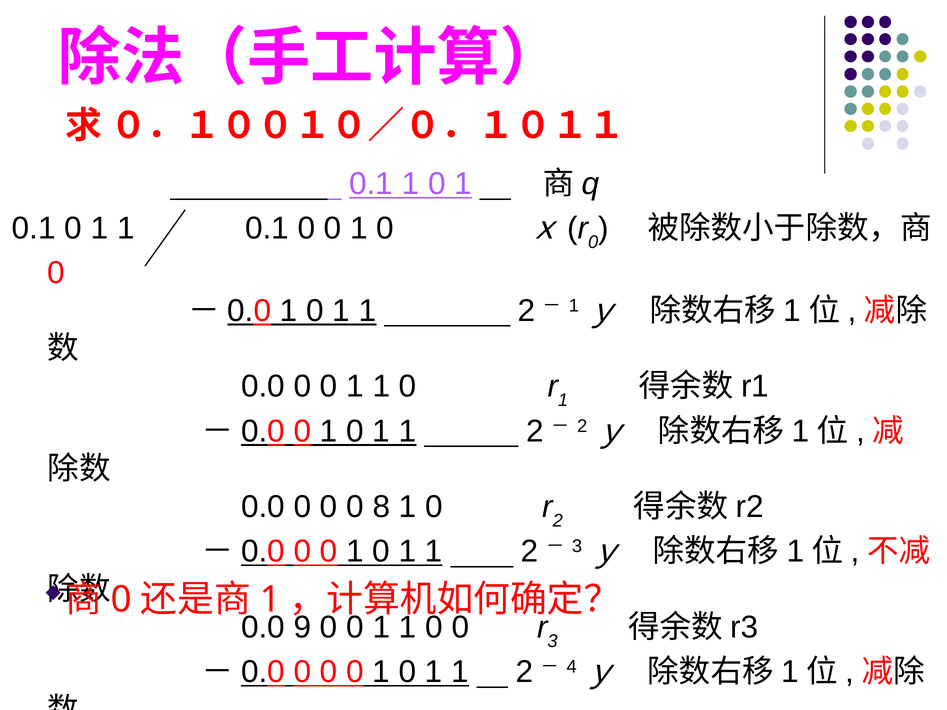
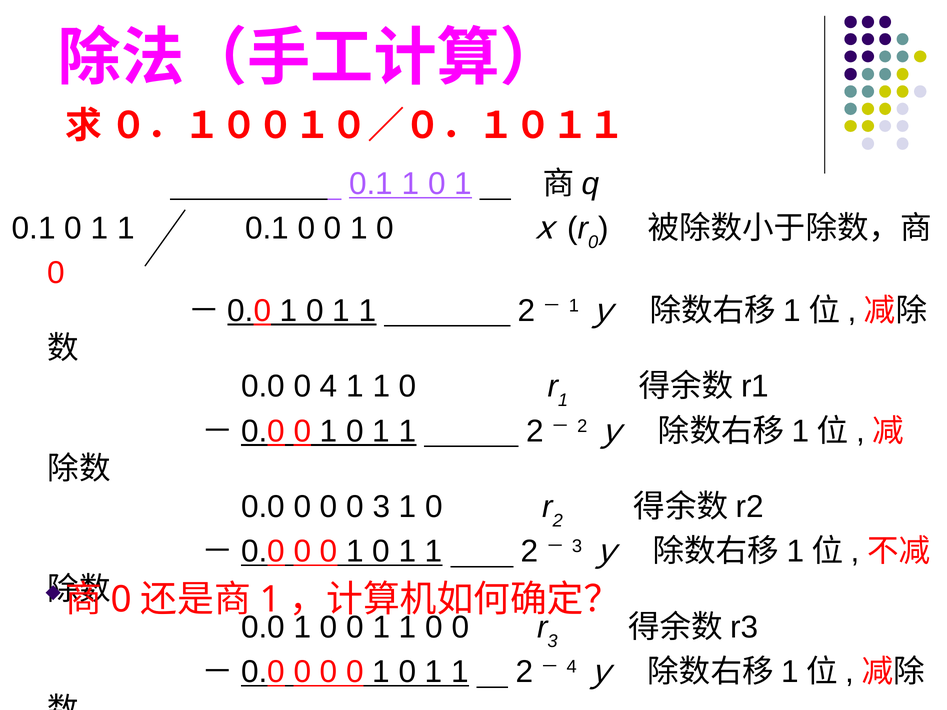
0 at (329, 387): 0 -> 4
0 8: 8 -> 3
9 at (302, 627): 9 -> 1
